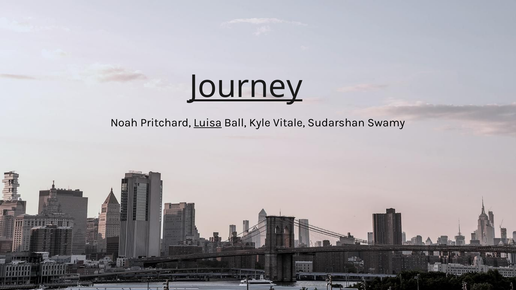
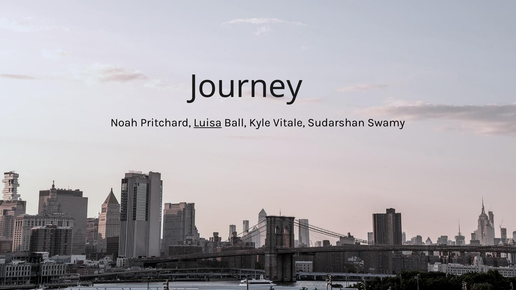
Journey underline: present -> none
